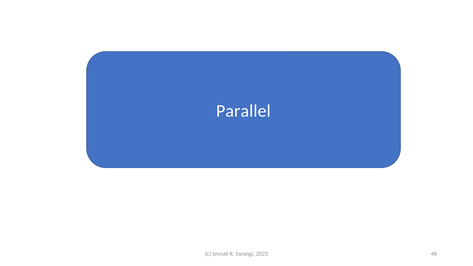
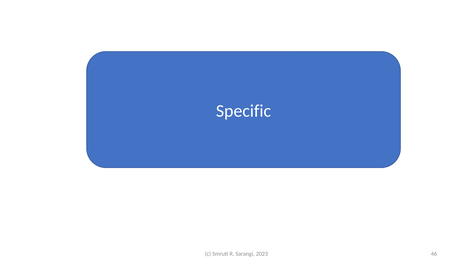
Parallel: Parallel -> Specific
